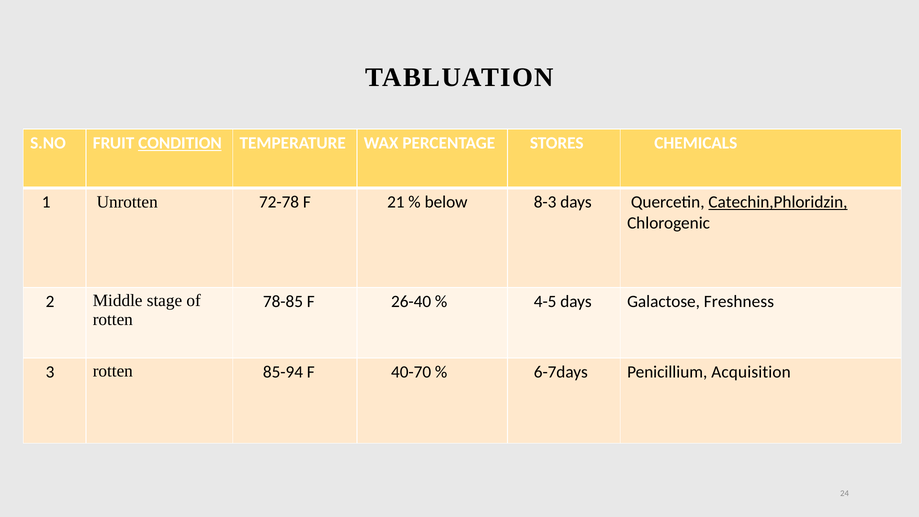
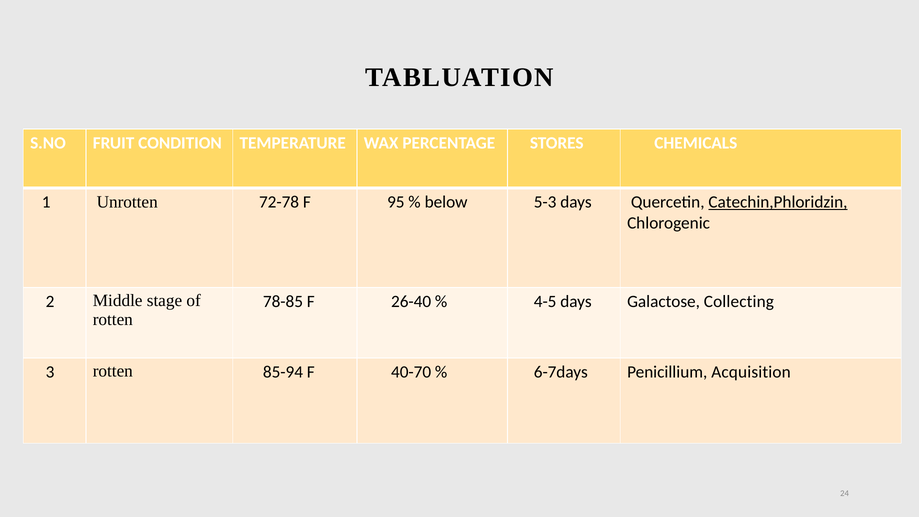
CONDITION underline: present -> none
21: 21 -> 95
8-3: 8-3 -> 5-3
Freshness: Freshness -> Collecting
